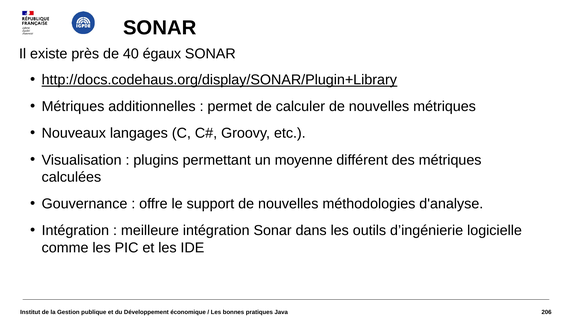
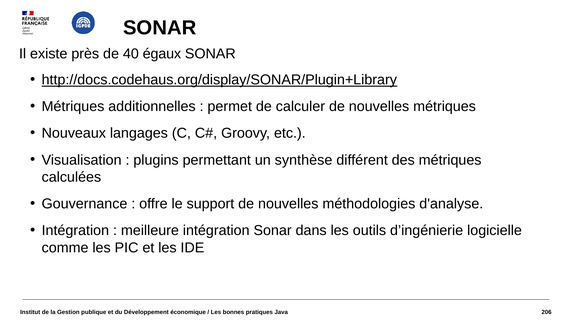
moyenne: moyenne -> synthèse
